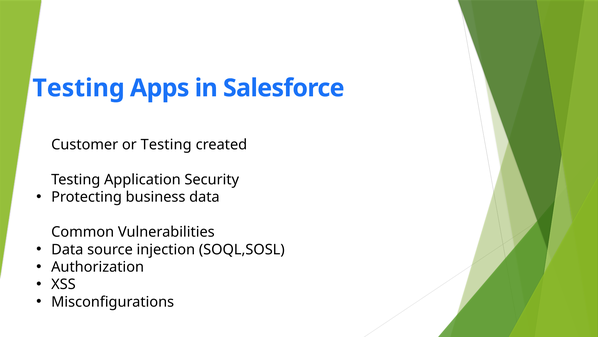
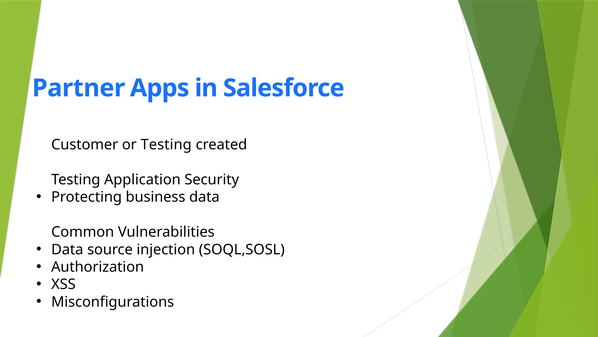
Testing at (79, 88): Testing -> Partner
